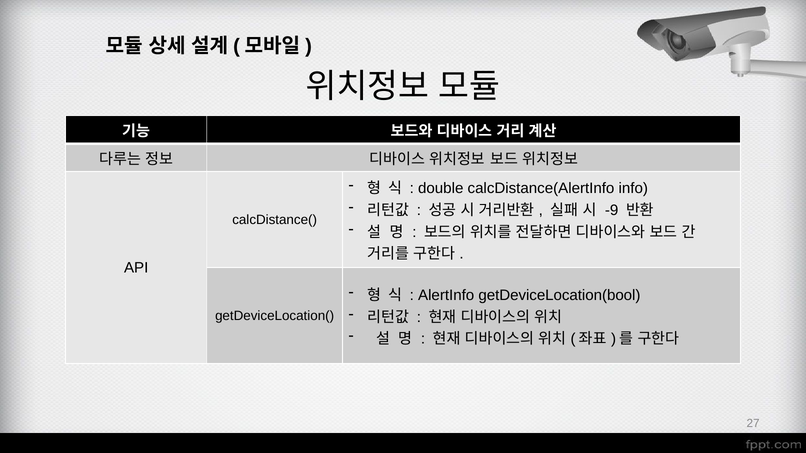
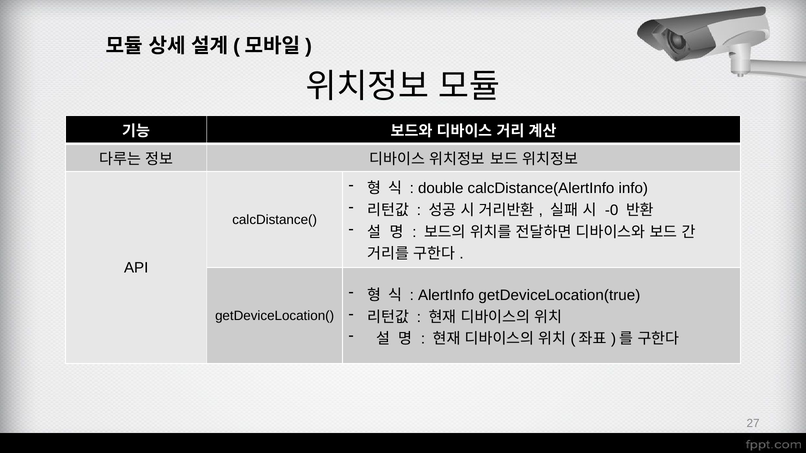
-9: -9 -> -0
getDeviceLocation(bool: getDeviceLocation(bool -> getDeviceLocation(true
